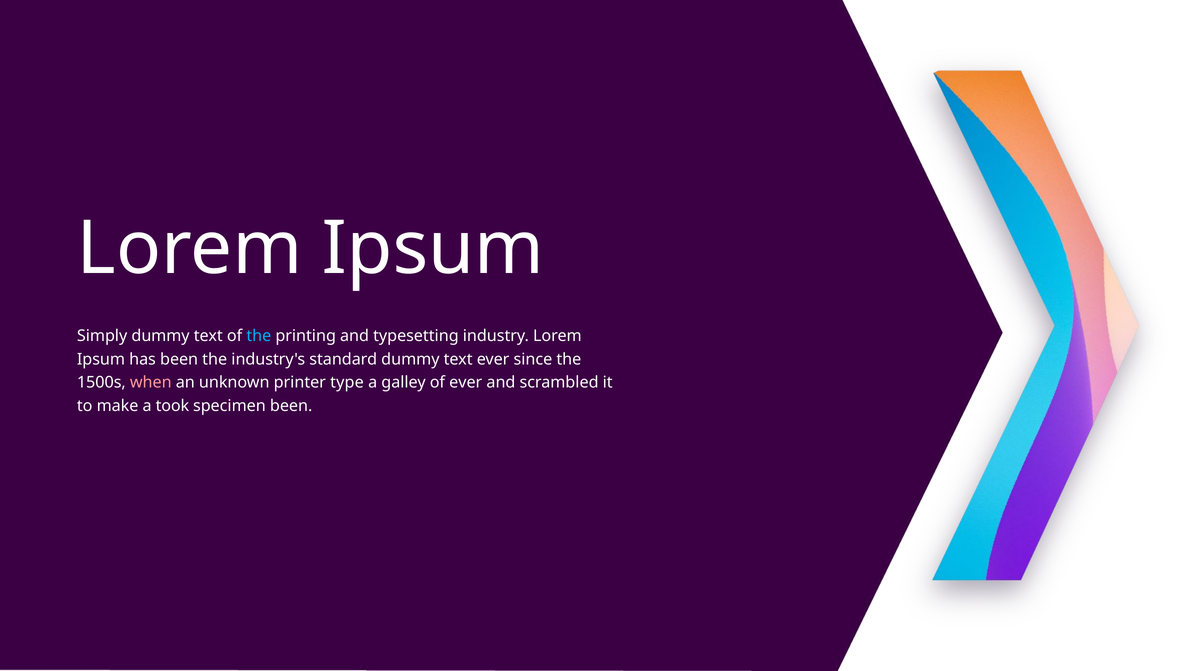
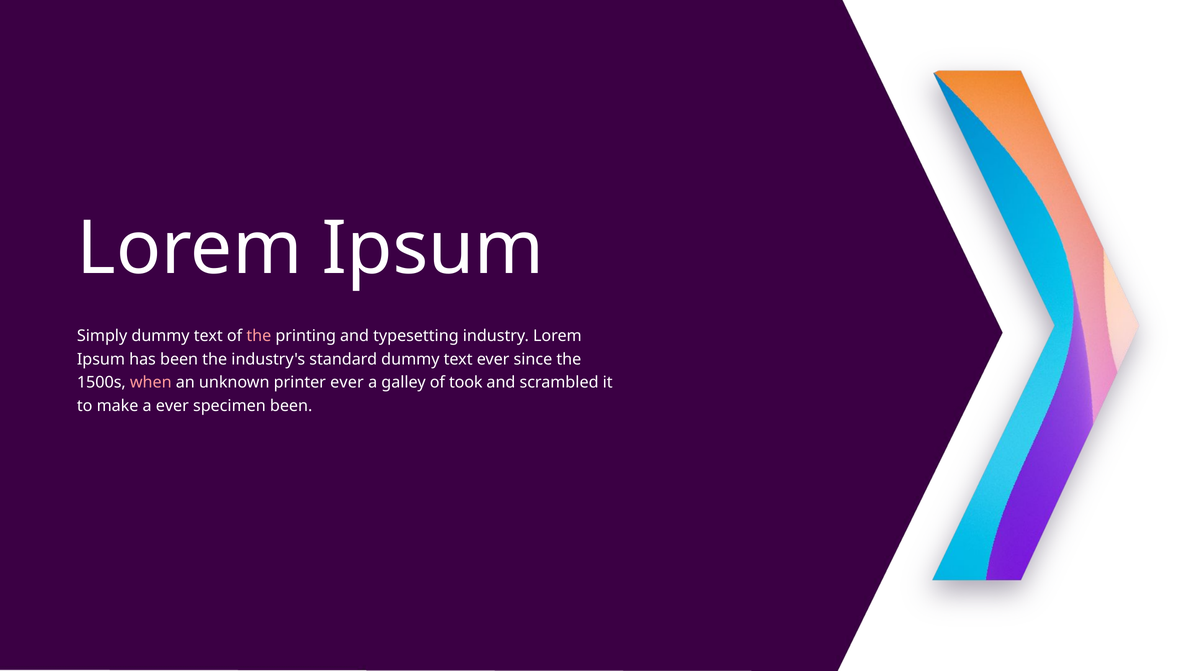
the at (259, 336) colour: light blue -> pink
printer type: type -> ever
of ever: ever -> took
a took: took -> ever
